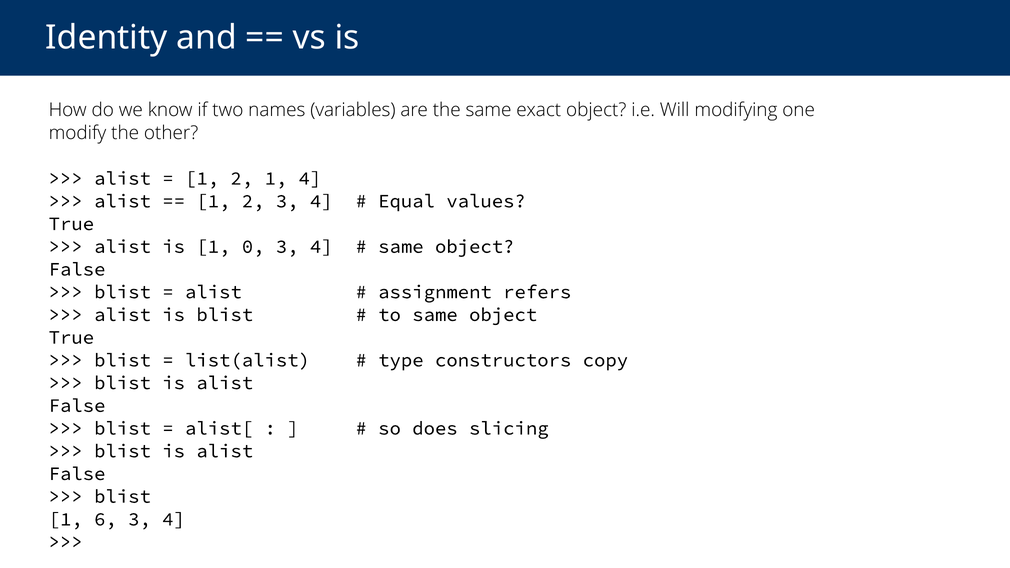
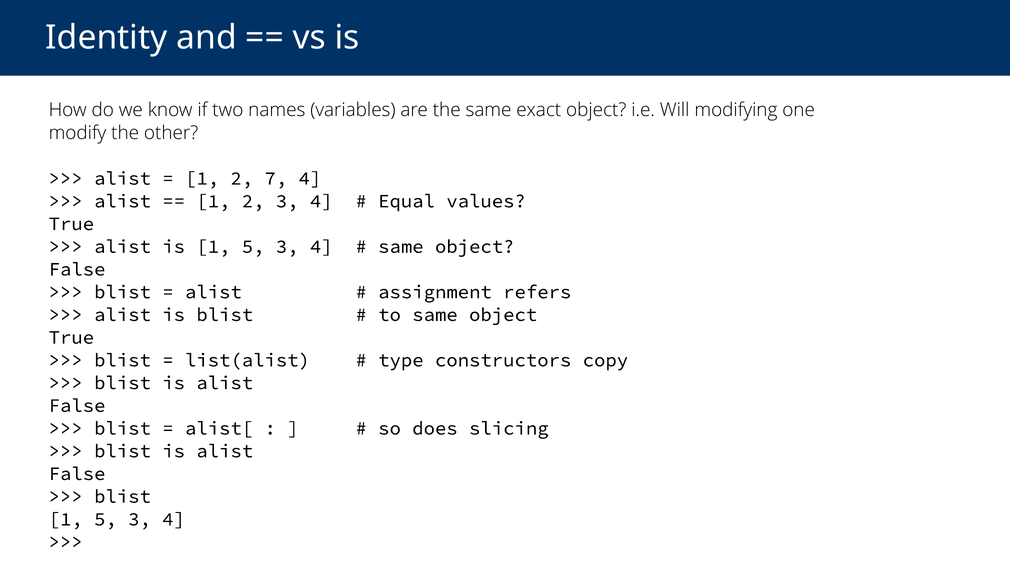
2 1: 1 -> 7
is 1 0: 0 -> 5
6 at (105, 519): 6 -> 5
